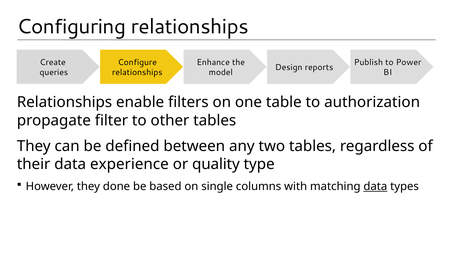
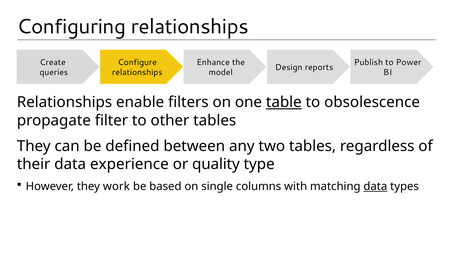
table underline: none -> present
authorization: authorization -> obsolescence
done: done -> work
